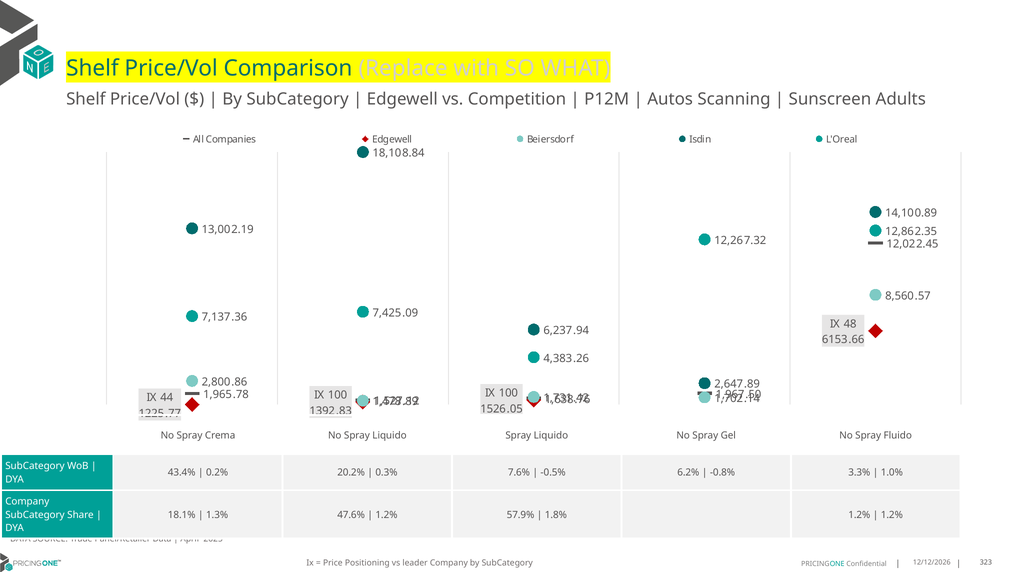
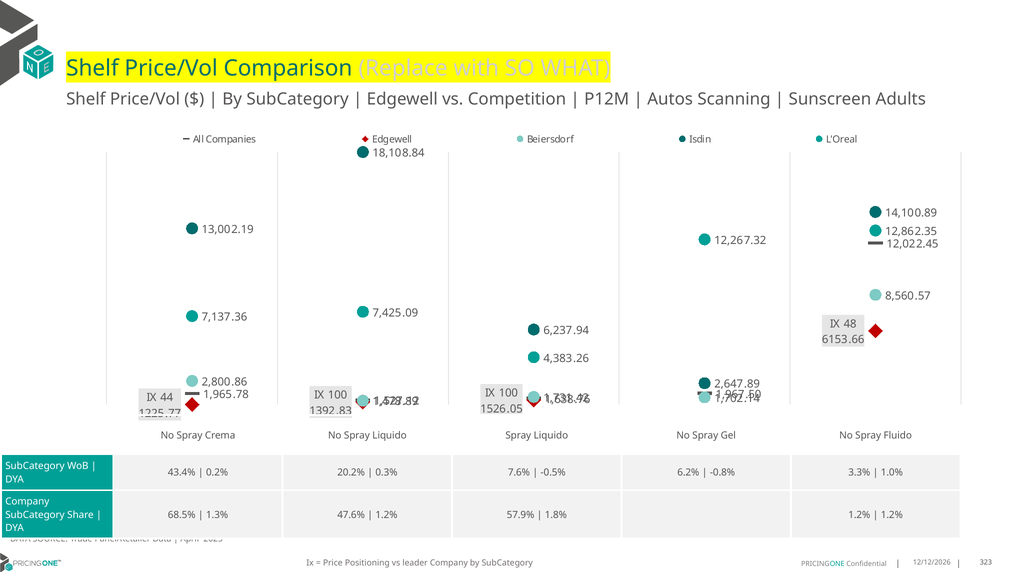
18.1%: 18.1% -> 68.5%
